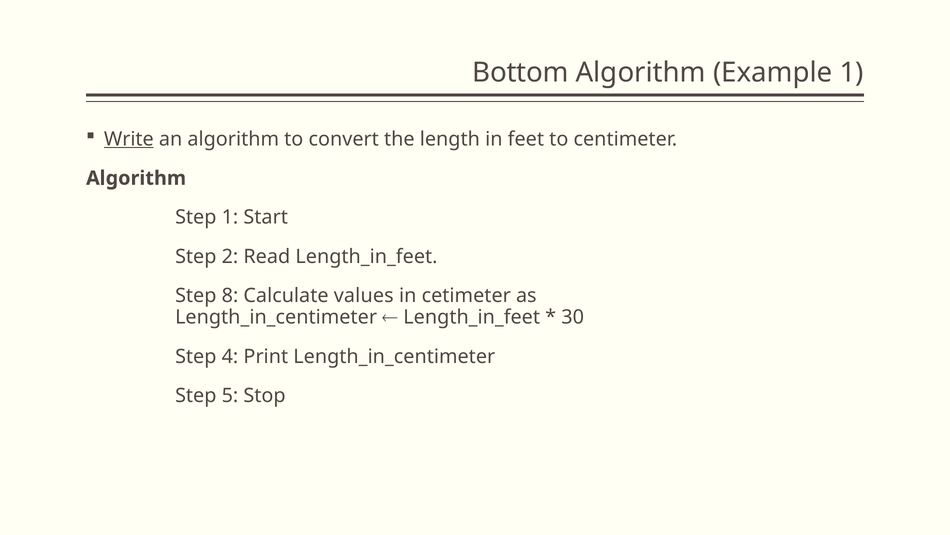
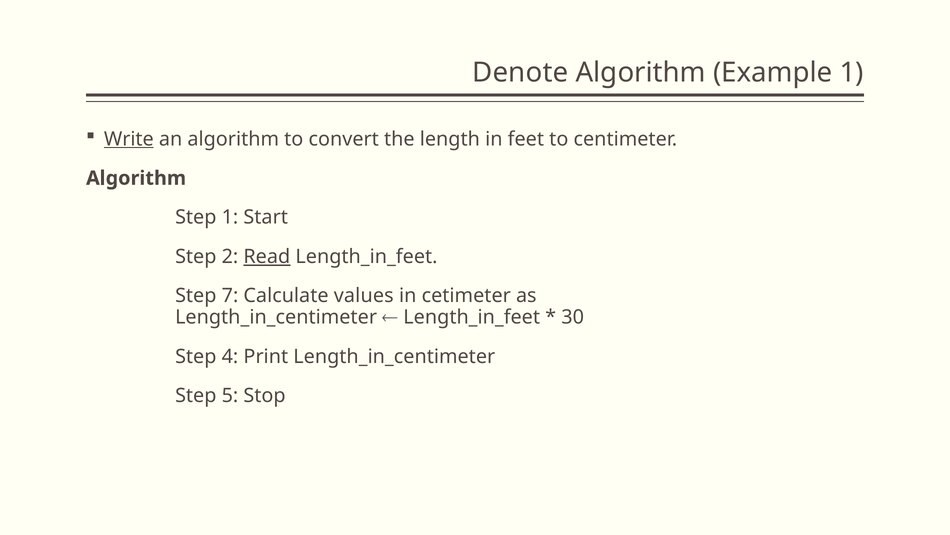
Bottom: Bottom -> Denote
Read underline: none -> present
8: 8 -> 7
